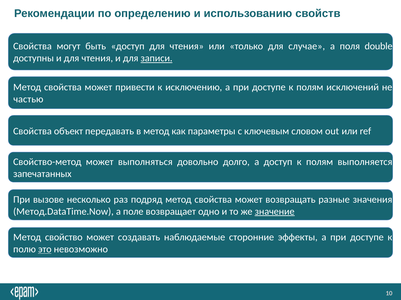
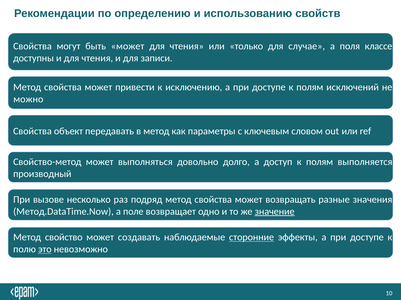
быть доступ: доступ -> может
double: double -> классе
записи underline: present -> none
частью: частью -> можно
запечатанных: запечатанных -> производный
сторонние underline: none -> present
